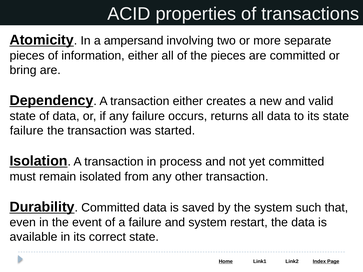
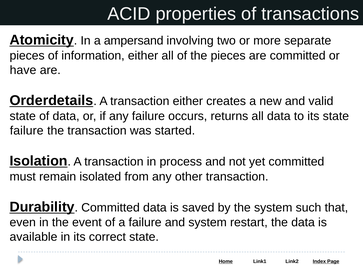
bring: bring -> have
Dependency: Dependency -> Orderdetails
